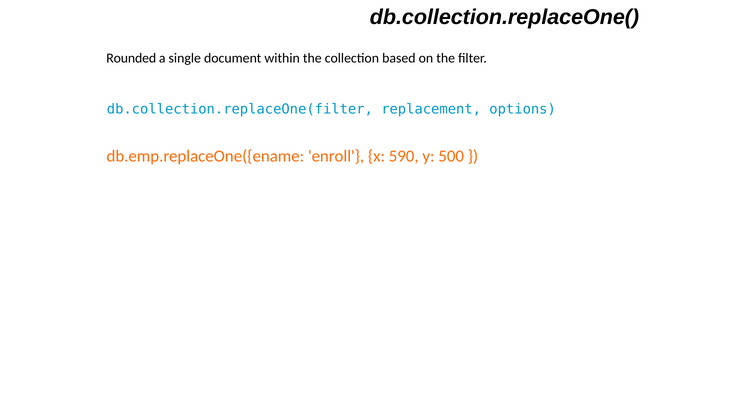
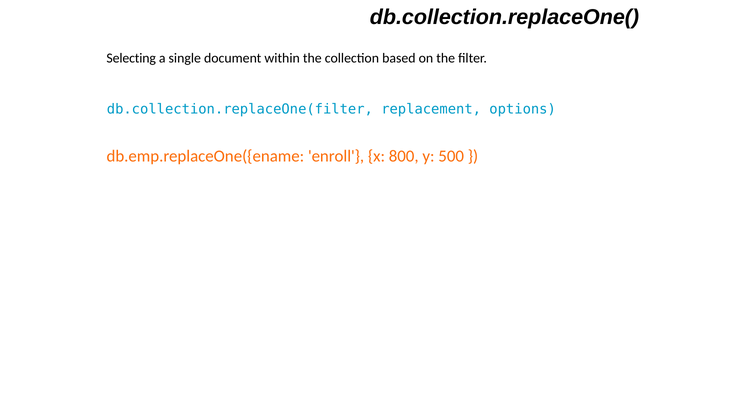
Rounded: Rounded -> Selecting
590: 590 -> 800
